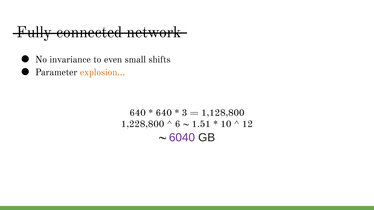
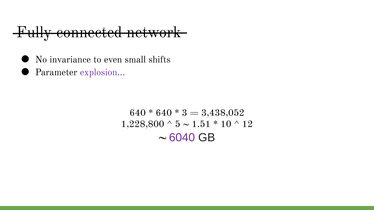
explosion colour: orange -> purple
1,128,800: 1,128,800 -> 3,438,052
6: 6 -> 5
